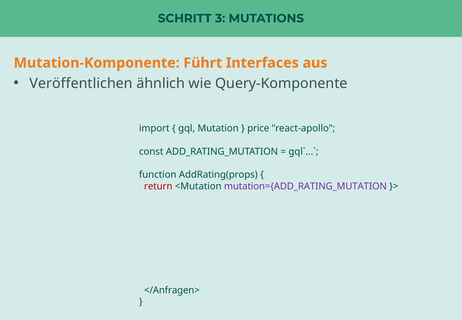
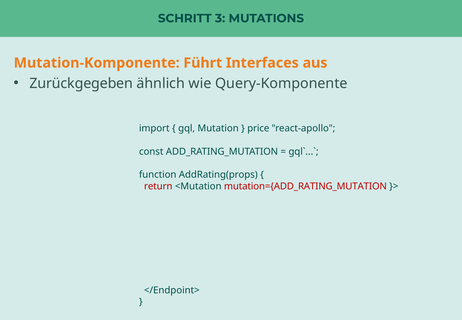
Veröffentlichen: Veröffentlichen -> Zurückgegeben
mutation={ADD_RATING_MUTATION colour: purple -> red
</Anfragen>: </Anfragen> -> </Endpoint>
